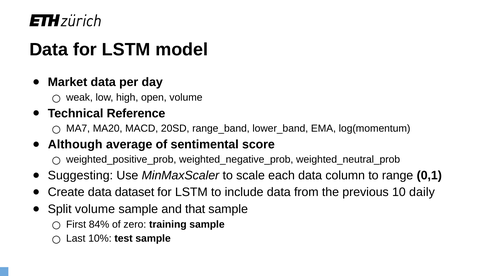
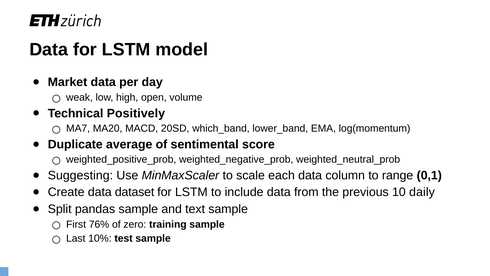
Reference: Reference -> Positively
range_band: range_band -> which_band
Although: Although -> Duplicate
Split volume: volume -> pandas
that: that -> text
84%: 84% -> 76%
